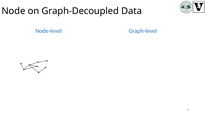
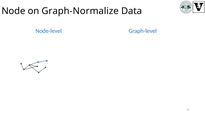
Graph-Decoupled: Graph-Decoupled -> Graph-Normalize
